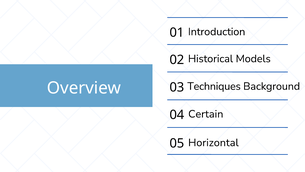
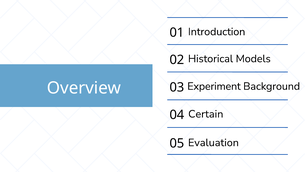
Techniques: Techniques -> Experiment
Horizontal: Horizontal -> Evaluation
